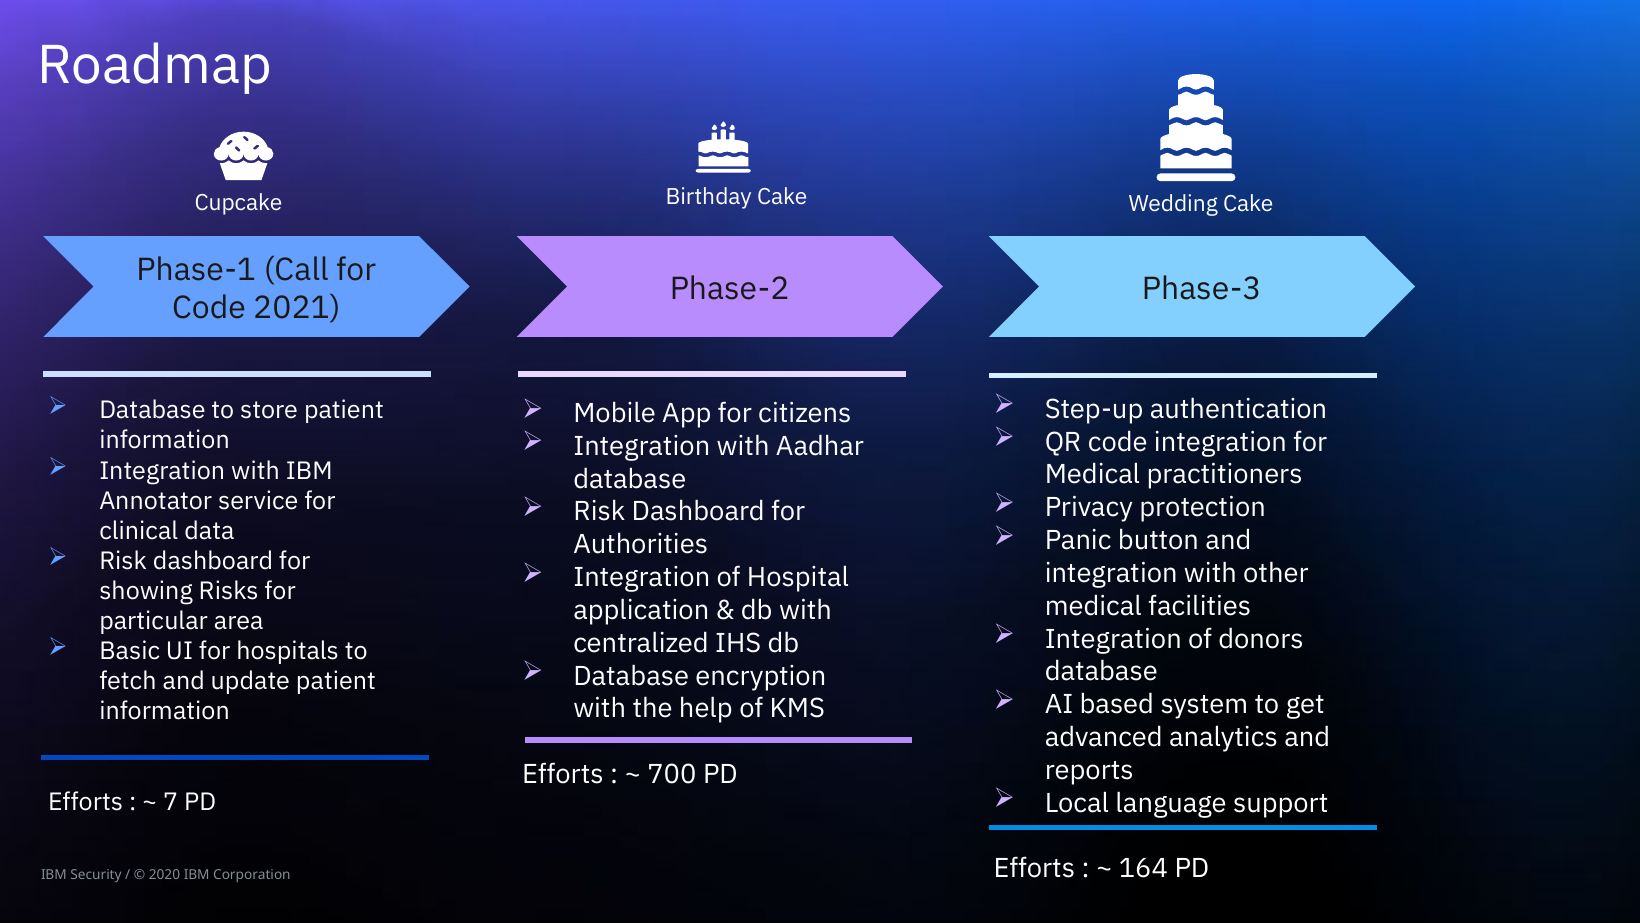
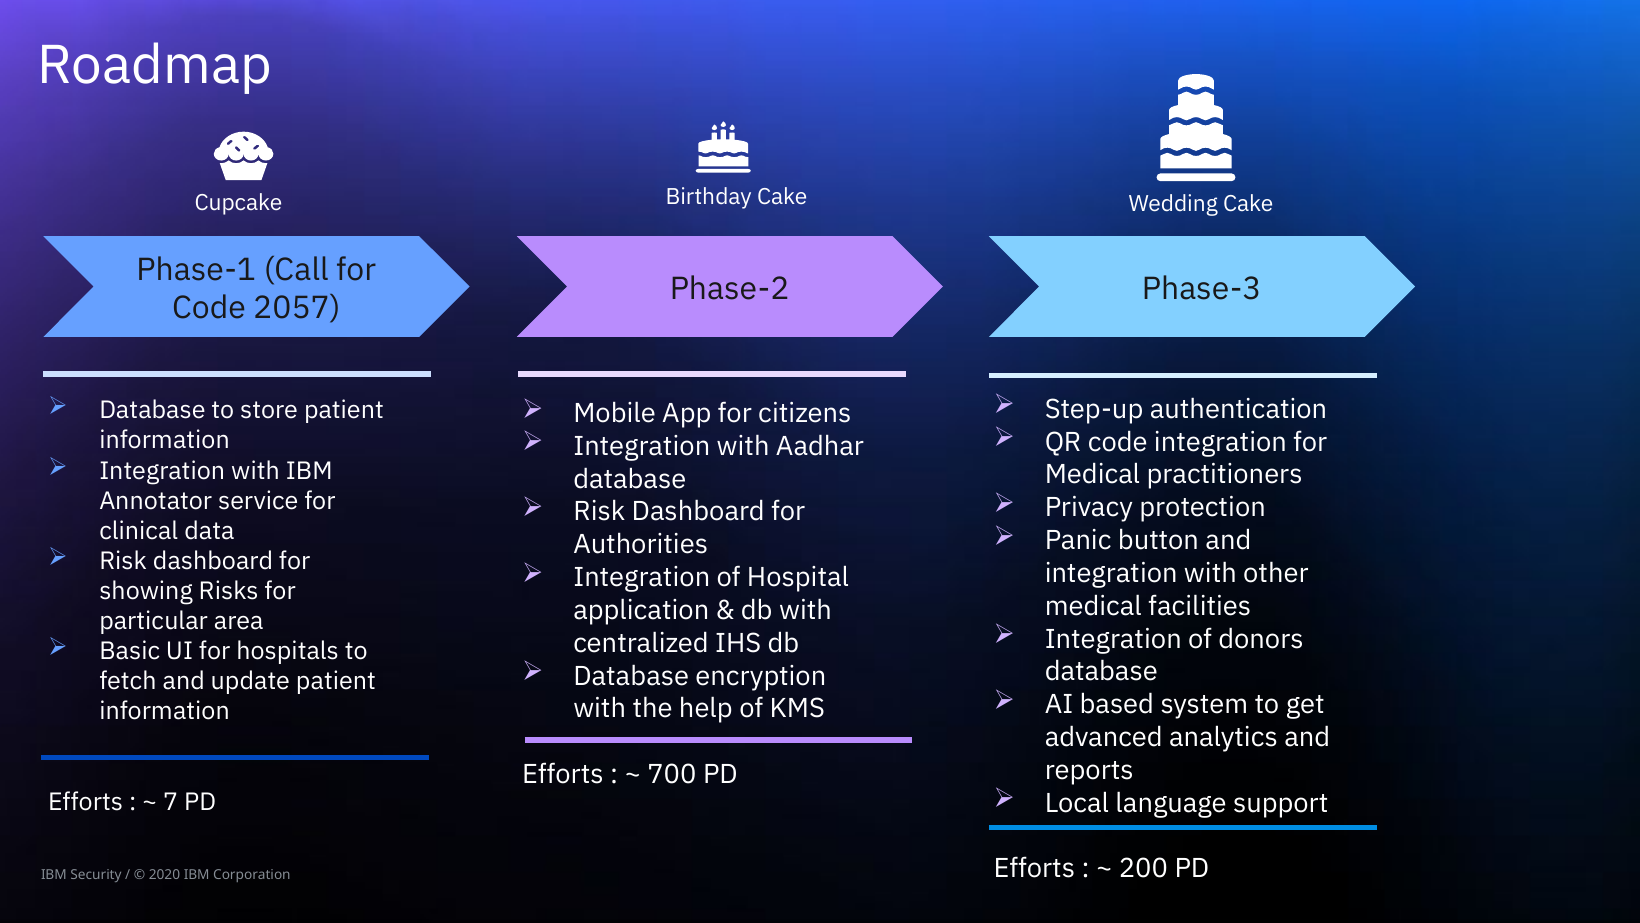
2021: 2021 -> 2057
164: 164 -> 200
